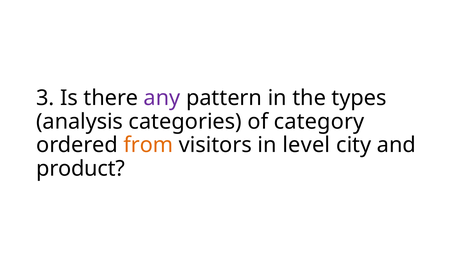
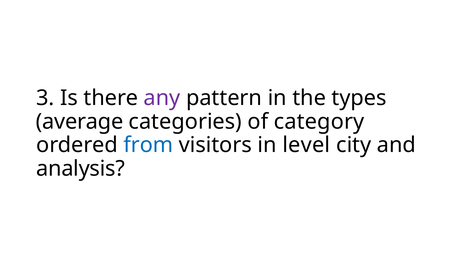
analysis: analysis -> average
from colour: orange -> blue
product: product -> analysis
